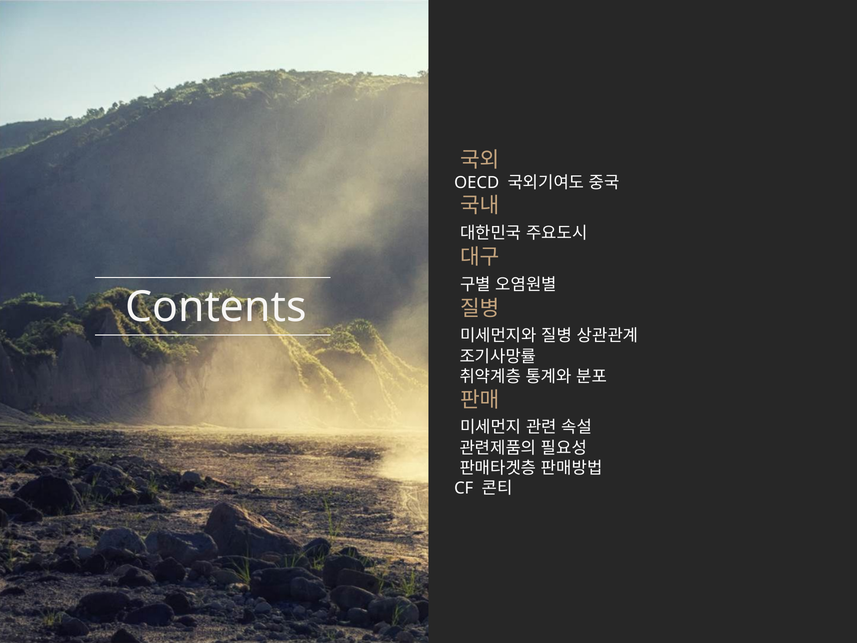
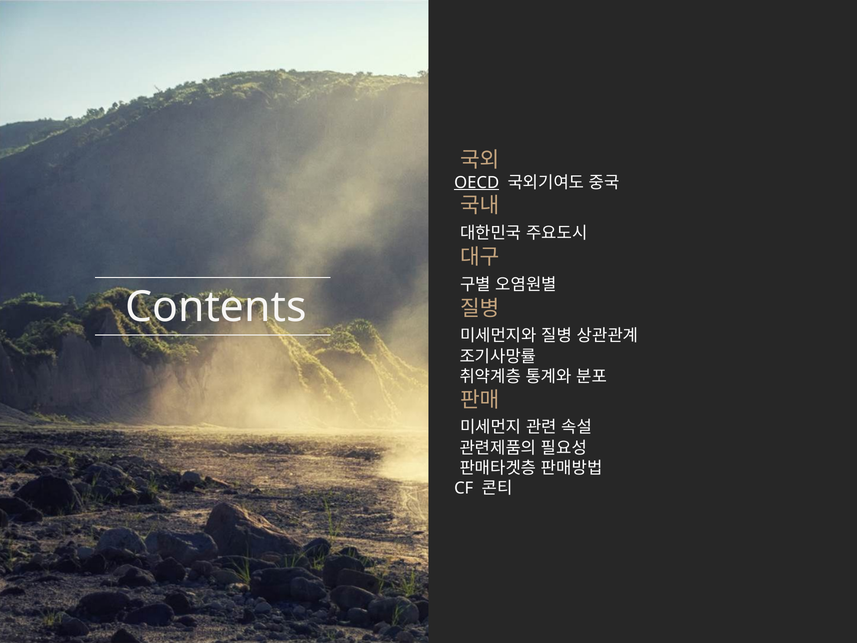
OECD underline: none -> present
